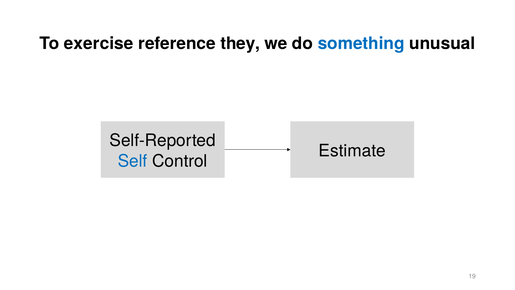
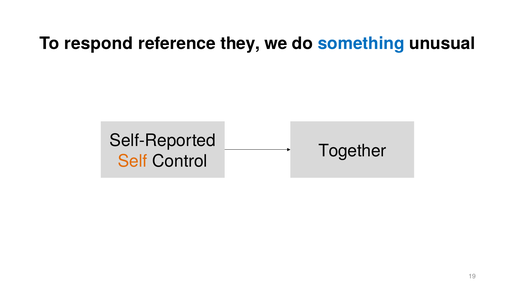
exercise: exercise -> respond
Estimate: Estimate -> Together
Self colour: blue -> orange
